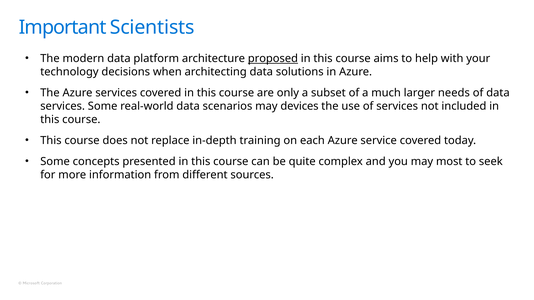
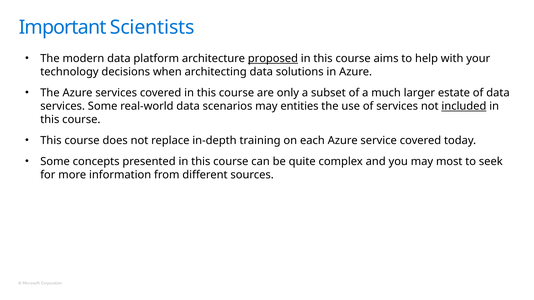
needs: needs -> estate
devices: devices -> entities
included underline: none -> present
